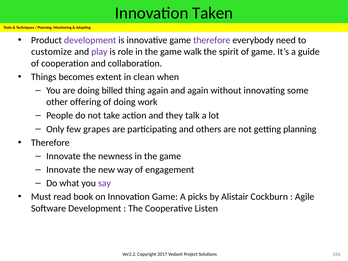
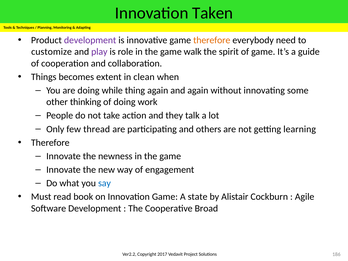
therefore at (212, 40) colour: purple -> orange
billed: billed -> while
offering: offering -> thinking
grapes: grapes -> thread
getting planning: planning -> learning
say colour: purple -> blue
picks: picks -> state
Listen: Listen -> Broad
